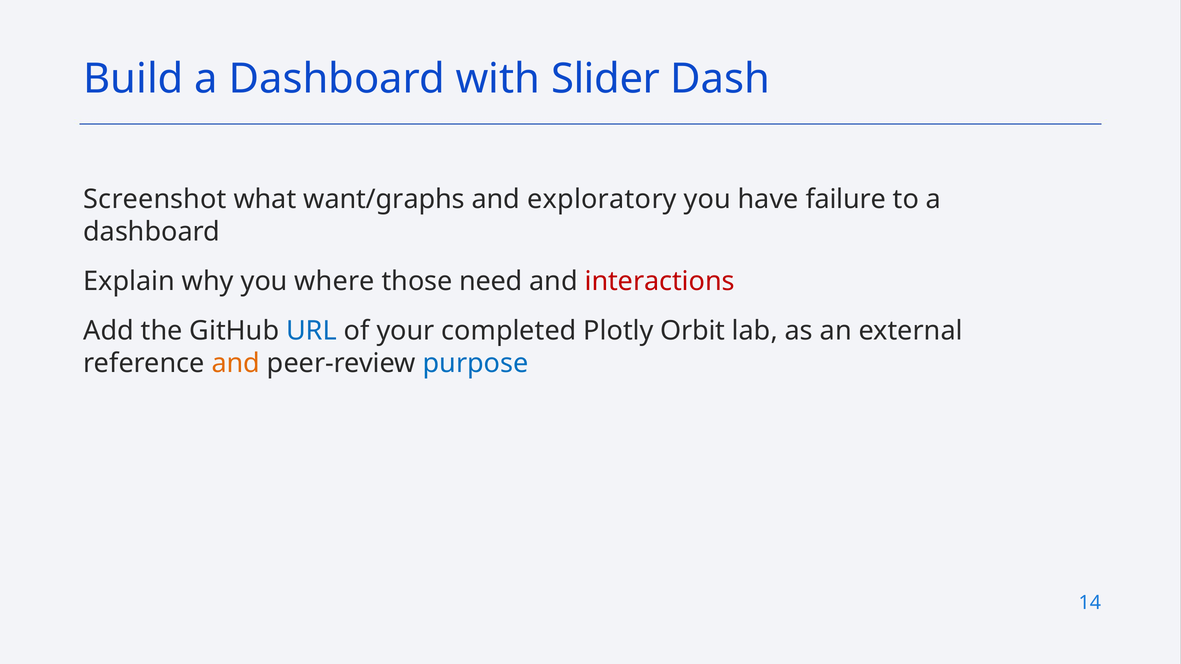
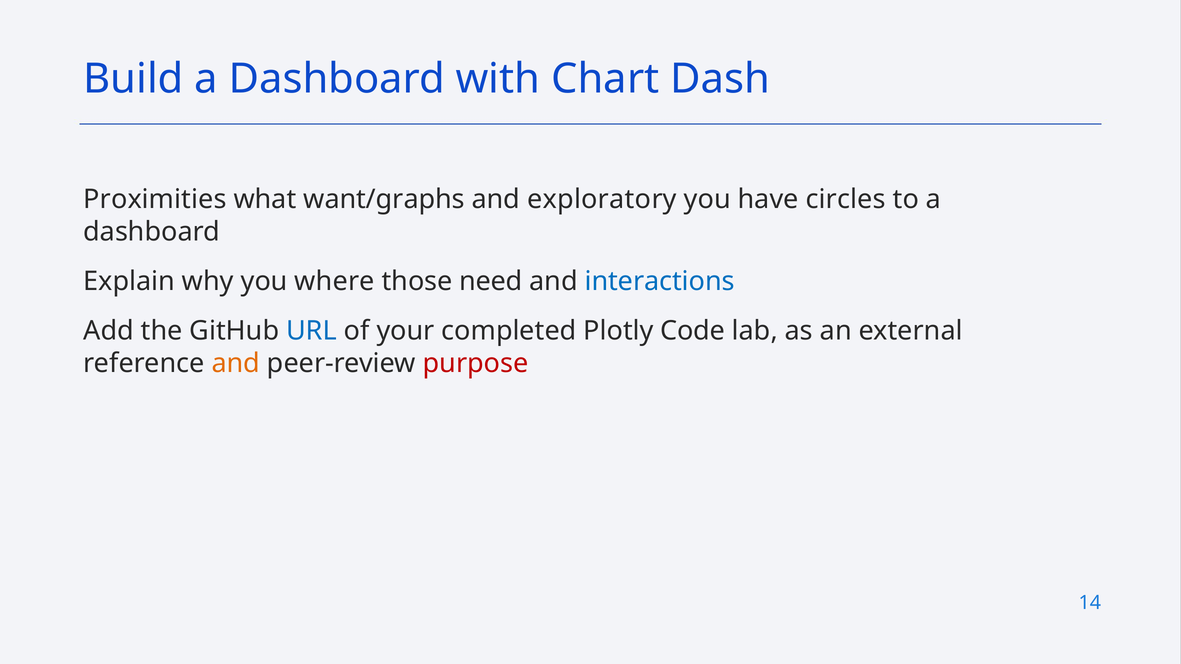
Slider: Slider -> Chart
Screenshot: Screenshot -> Proximities
failure: failure -> circles
interactions colour: red -> blue
Orbit: Orbit -> Code
purpose colour: blue -> red
